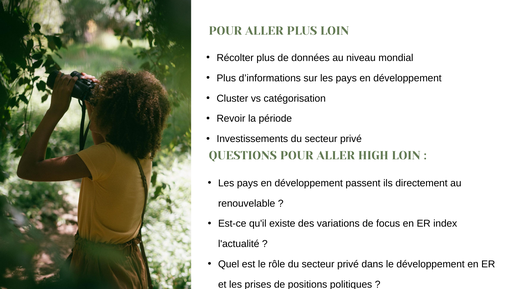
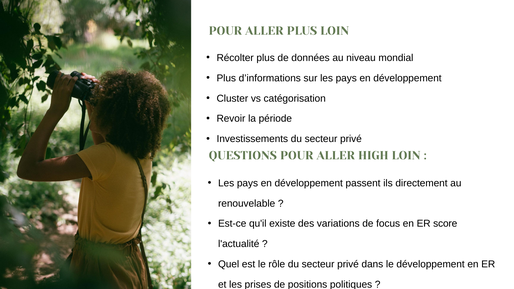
index: index -> score
